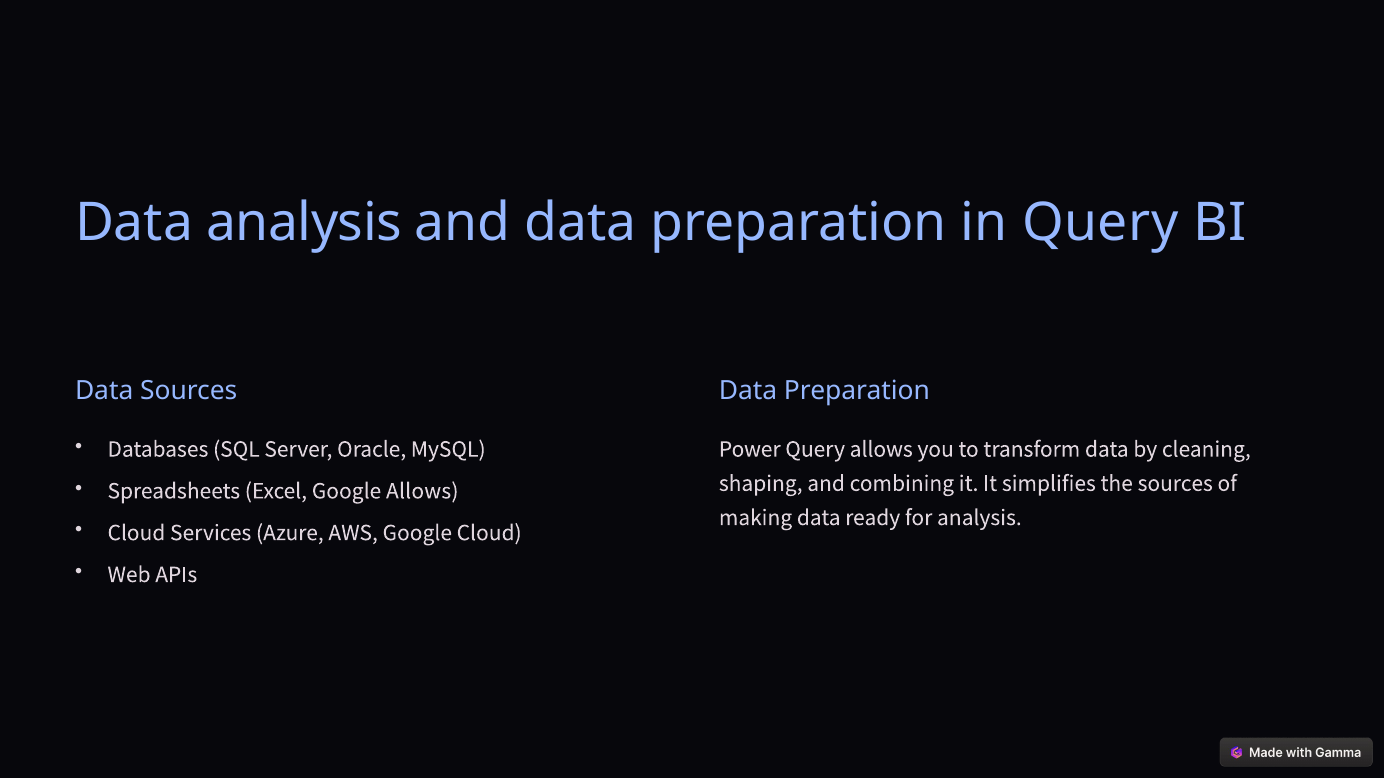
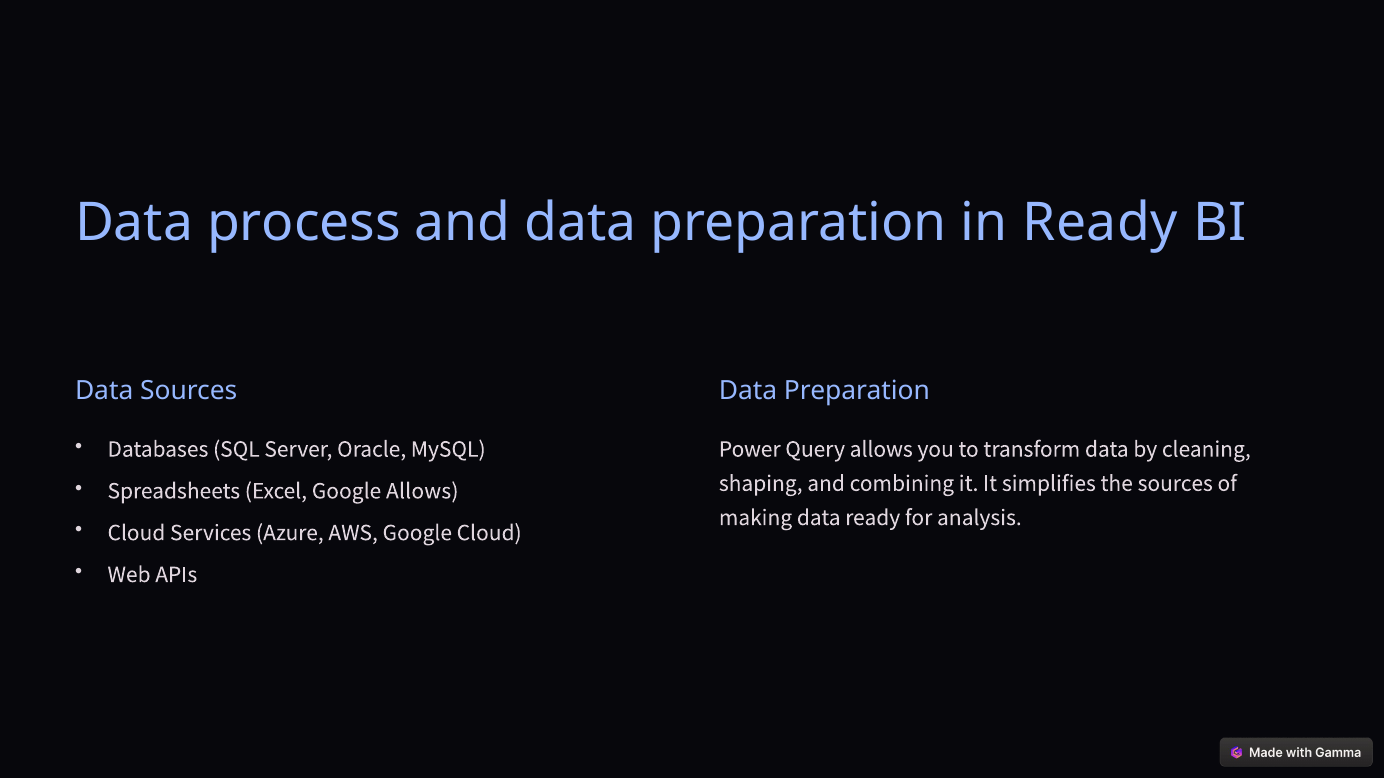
Data analysis: analysis -> process
in Query: Query -> Ready
